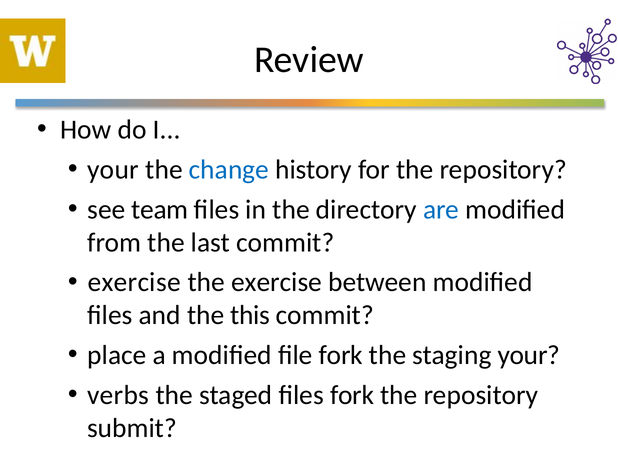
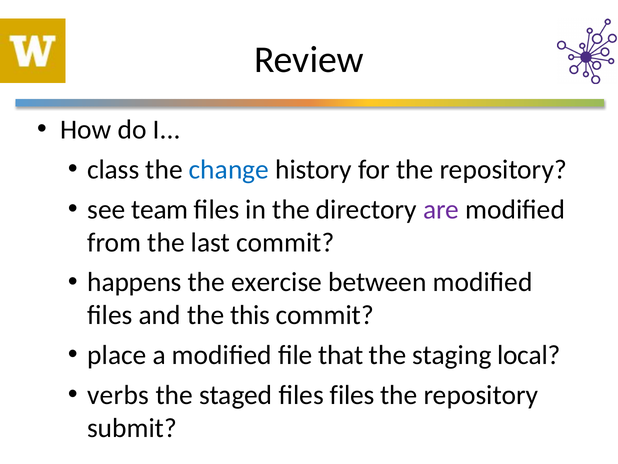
your at (113, 169): your -> class
are colour: blue -> purple
exercise at (134, 282): exercise -> happens
file fork: fork -> that
staging your: your -> local
files fork: fork -> files
